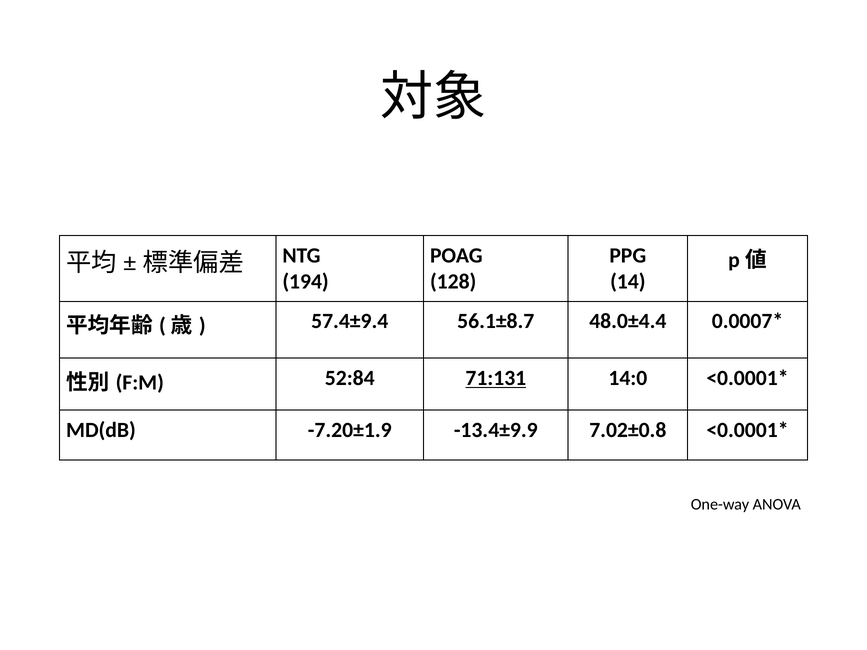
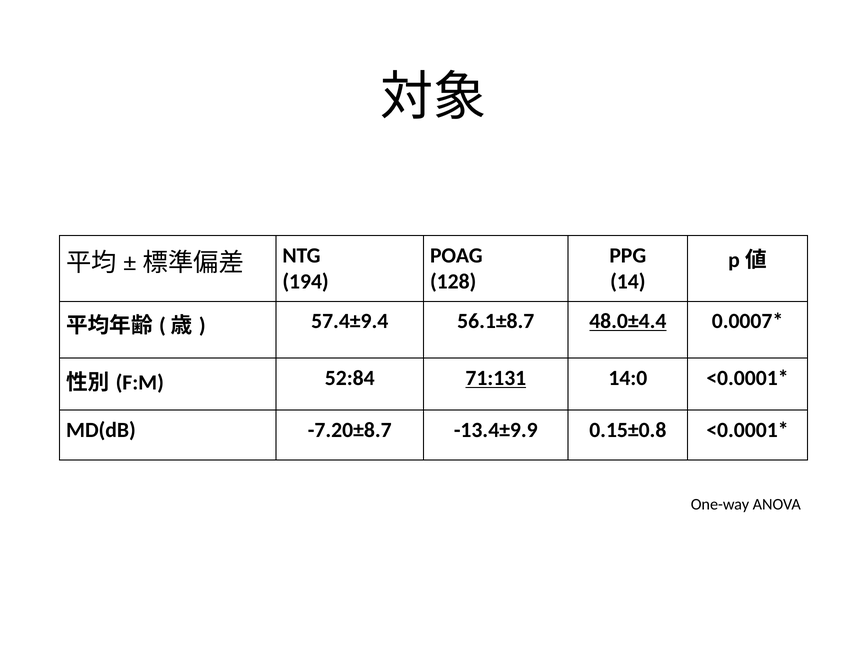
48.0±4.4 underline: none -> present
-7.20±1.9: -7.20±1.9 -> -7.20±8.7
7.02±0.8: 7.02±0.8 -> 0.15±0.8
